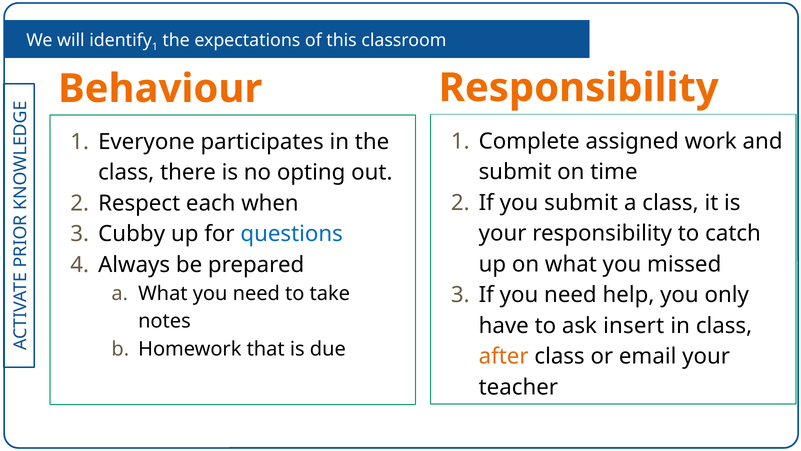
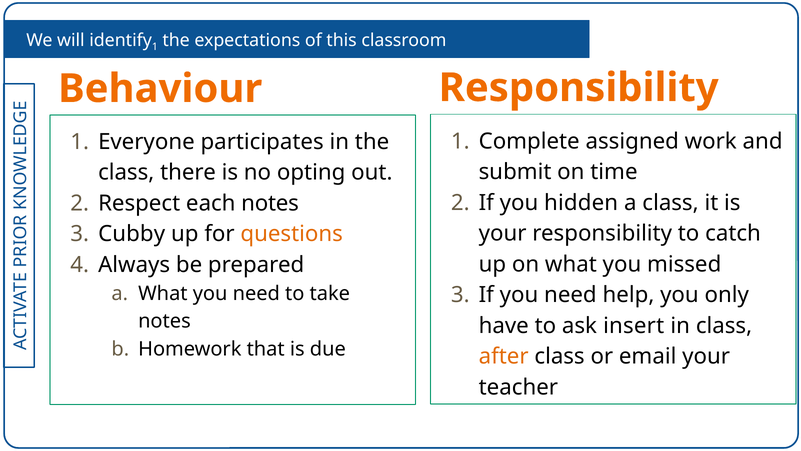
you submit: submit -> hidden
each when: when -> notes
questions colour: blue -> orange
